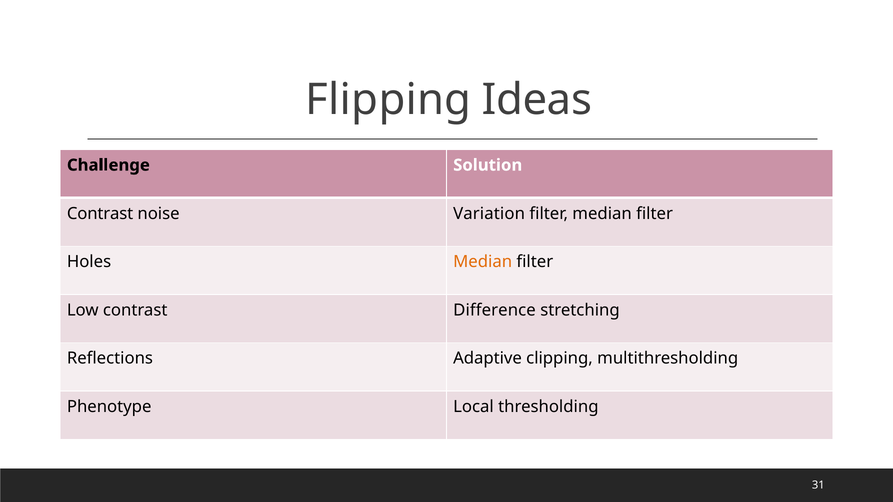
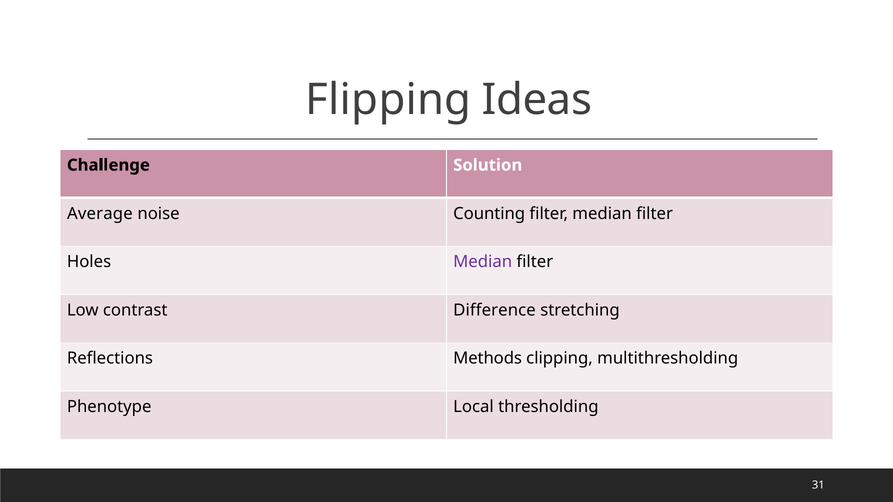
Contrast at (100, 214): Contrast -> Average
Variation: Variation -> Counting
Median at (483, 262) colour: orange -> purple
Adaptive: Adaptive -> Methods
